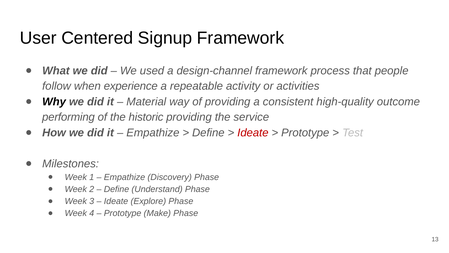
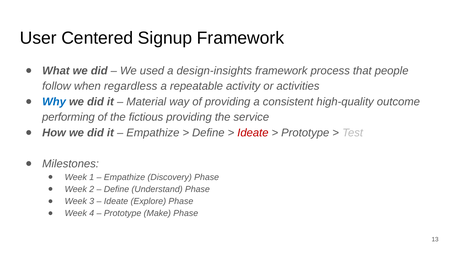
design-channel: design-channel -> design-insights
experience: experience -> regardless
Why colour: black -> blue
historic: historic -> fictious
